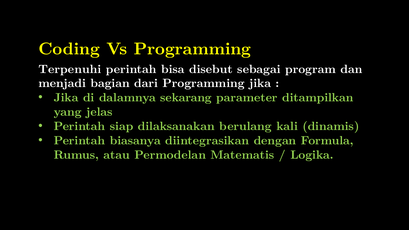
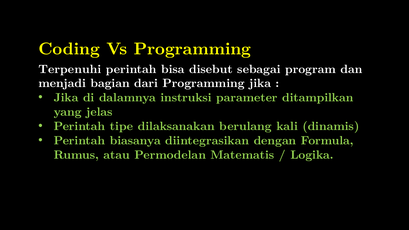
sekarang: sekarang -> instruksi
siap: siap -> tipe
